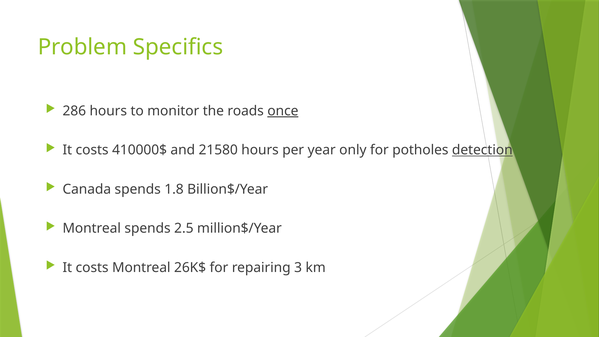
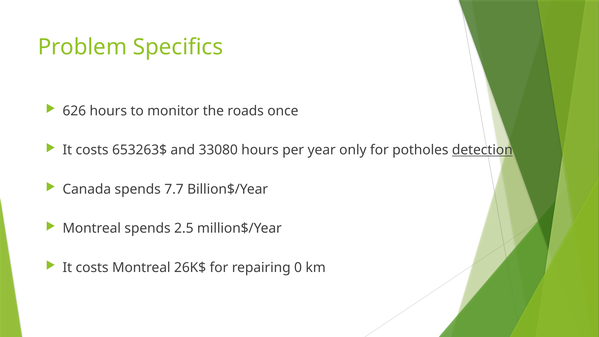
286: 286 -> 626
once underline: present -> none
410000$: 410000$ -> 653263$
21580: 21580 -> 33080
1.8: 1.8 -> 7.7
3: 3 -> 0
